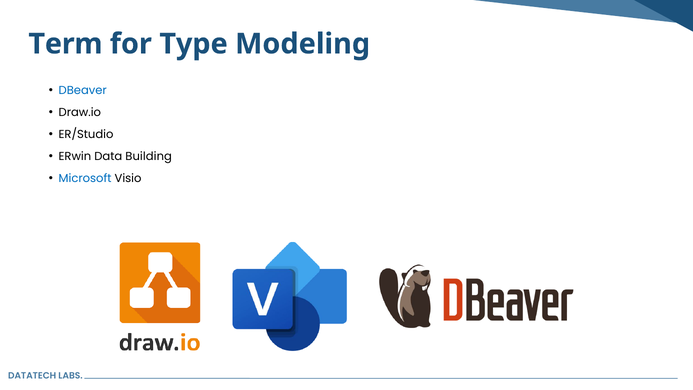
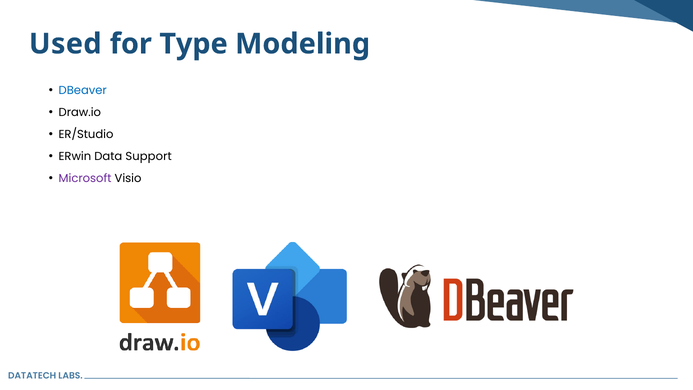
Term: Term -> Used
Building: Building -> Support
Microsoft colour: blue -> purple
